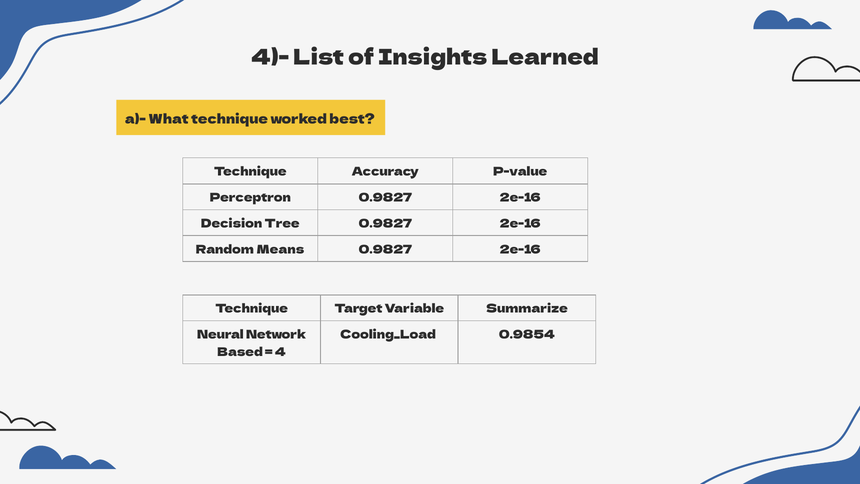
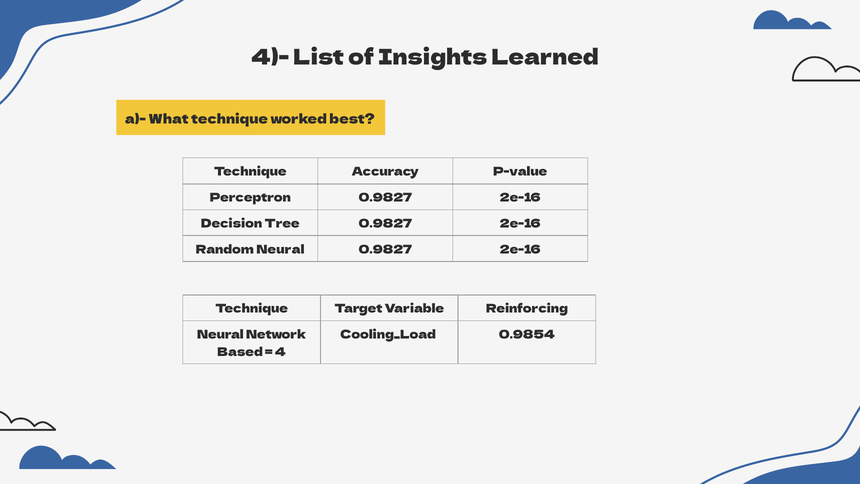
Random Means: Means -> Neural
Summarize: Summarize -> Reinforcing
